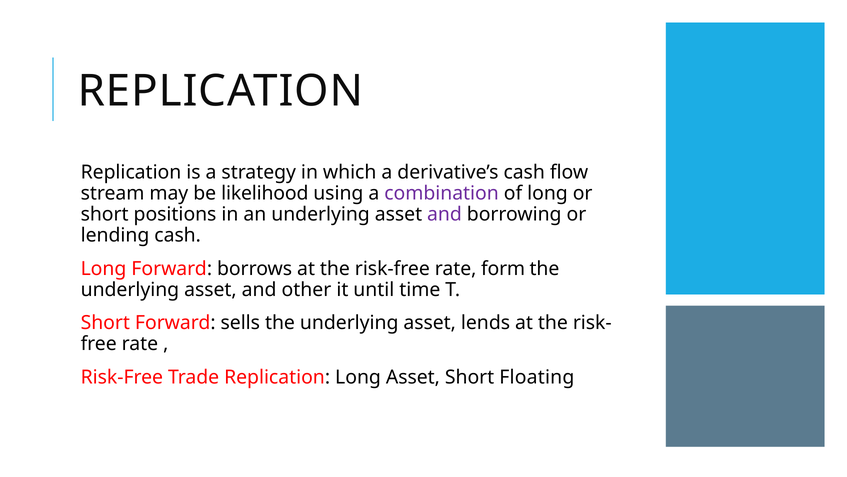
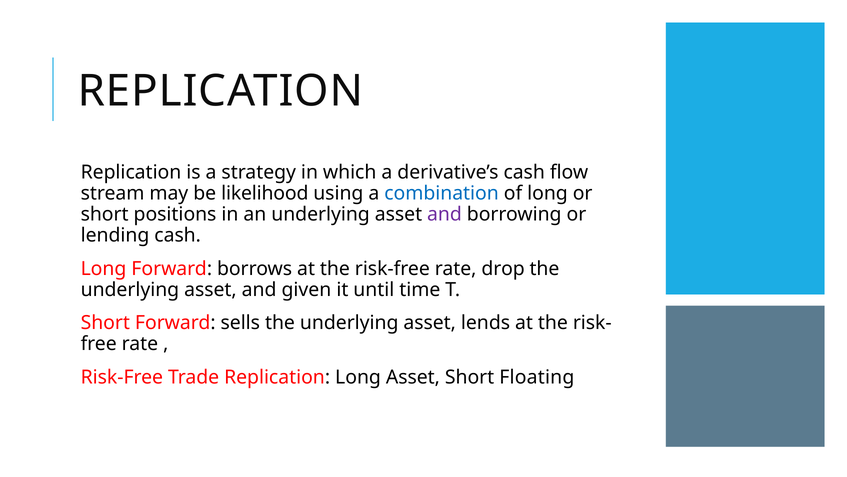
combination colour: purple -> blue
form: form -> drop
other: other -> given
